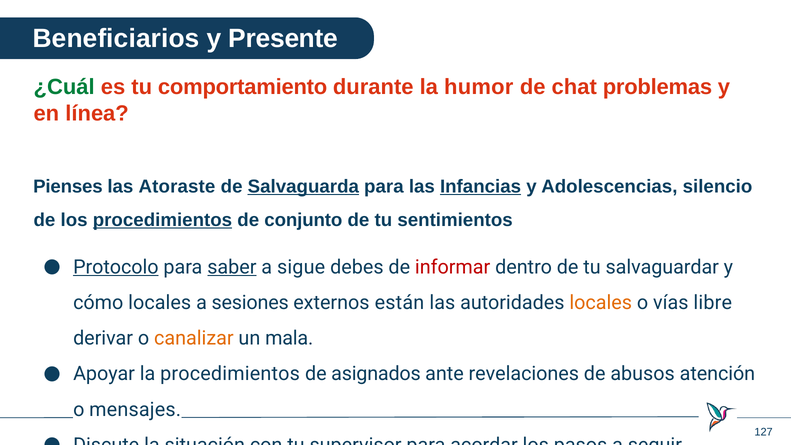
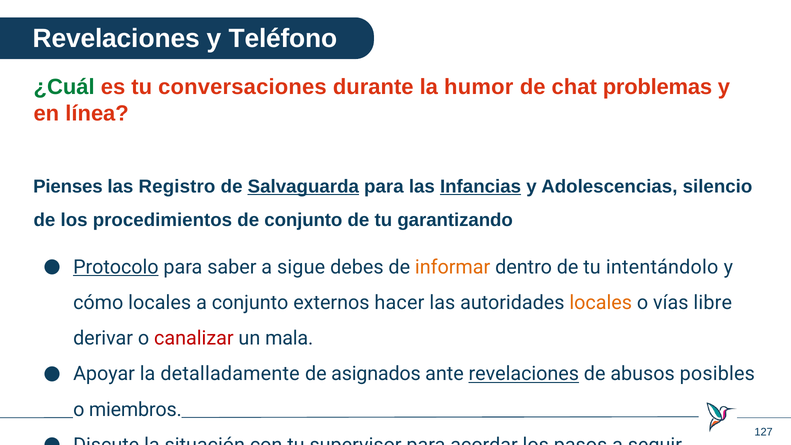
Beneficiarios at (116, 39): Beneficiarios -> Revelaciones
Presente: Presente -> Teléfono
comportamiento: comportamiento -> conversaciones
Atoraste: Atoraste -> Registro
procedimientos at (162, 220) underline: present -> none
sentimientos: sentimientos -> garantizando
saber underline: present -> none
informar colour: red -> orange
salvaguardar: salvaguardar -> intentándolo
a sesiones: sesiones -> conjunto
están: están -> hacer
canalizar colour: orange -> red
la procedimientos: procedimientos -> detalladamente
revelaciones at (524, 374) underline: none -> present
atención: atención -> posibles
mensajes: mensajes -> miembros
